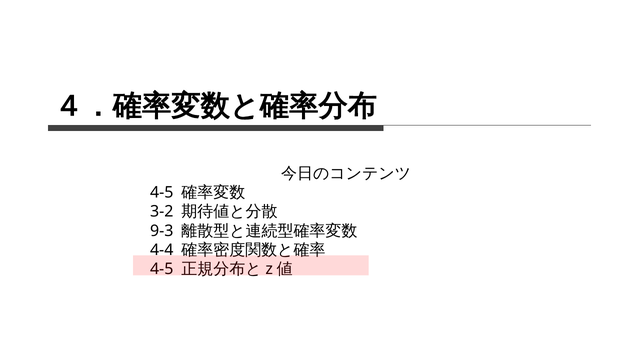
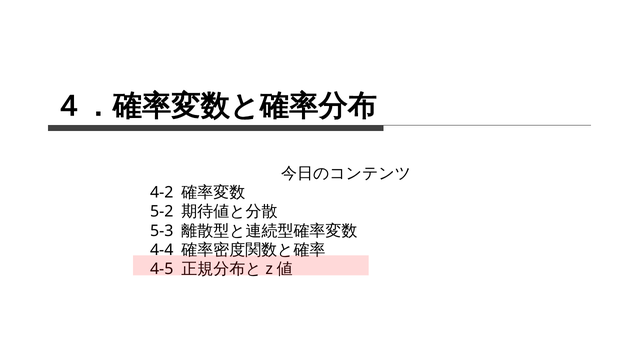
4-5 at (162, 193): 4-5 -> 4-2
3-2: 3-2 -> 5-2
9-3: 9-3 -> 5-3
